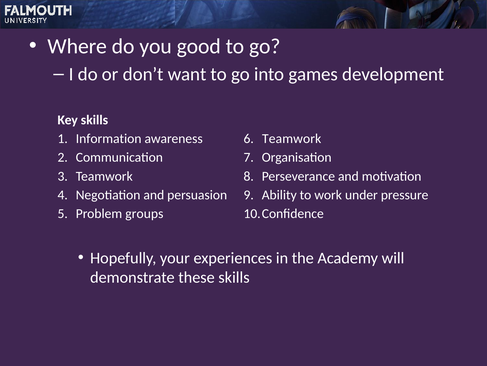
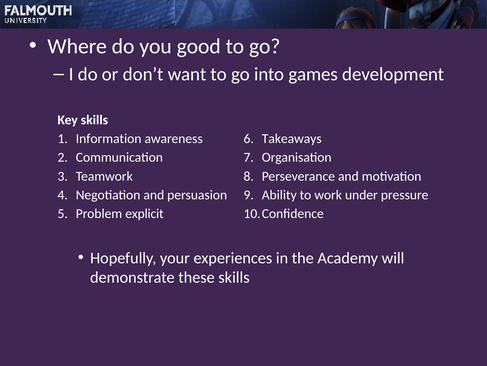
Teamwork at (292, 138): Teamwork -> Takeaways
groups: groups -> explicit
